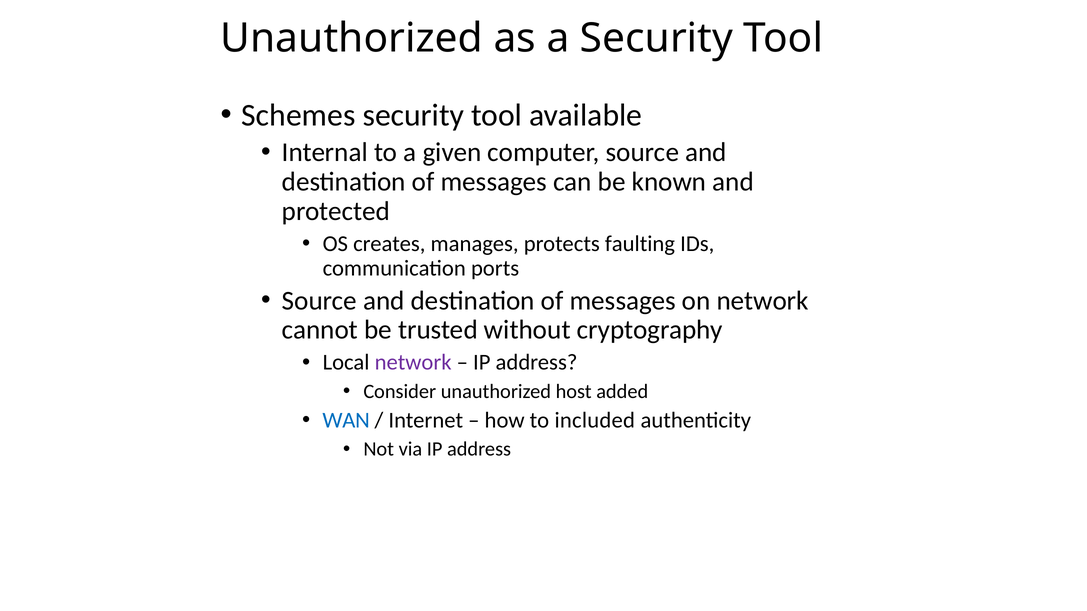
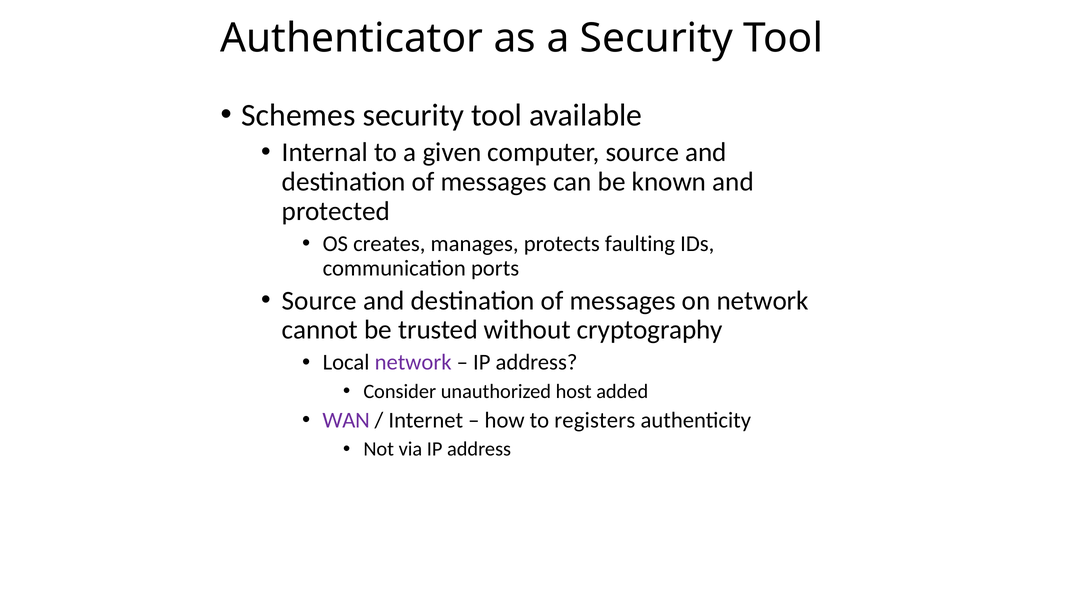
Unauthorized at (352, 38): Unauthorized -> Authenticator
WAN colour: blue -> purple
included: included -> registers
